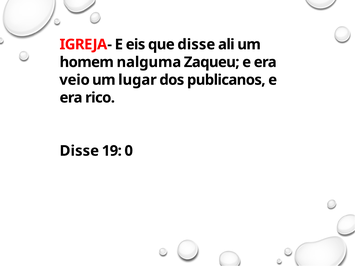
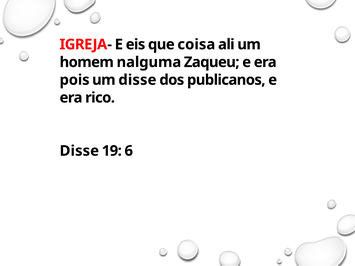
que disse: disse -> coisa
veio: veio -> pois
um lugar: lugar -> disse
0: 0 -> 6
